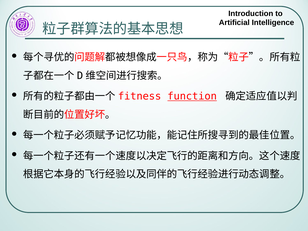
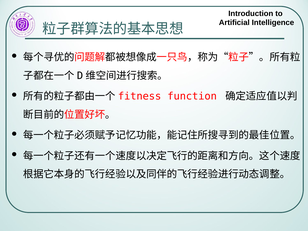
function underline: present -> none
